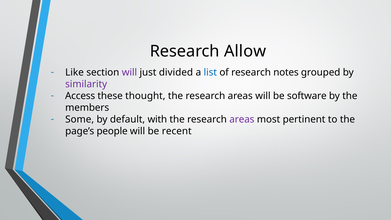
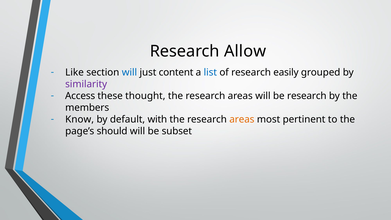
will at (129, 72) colour: purple -> blue
divided: divided -> content
notes: notes -> easily
be software: software -> research
Some: Some -> Know
areas at (242, 119) colour: purple -> orange
people: people -> should
recent: recent -> subset
